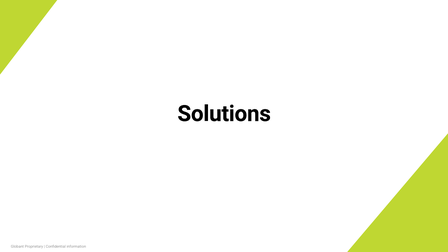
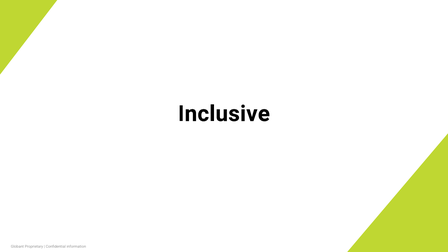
Solutions: Solutions -> Inclusive
